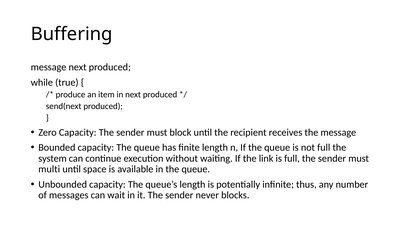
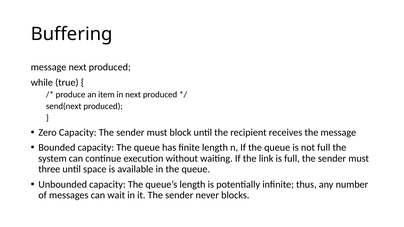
multi: multi -> three
